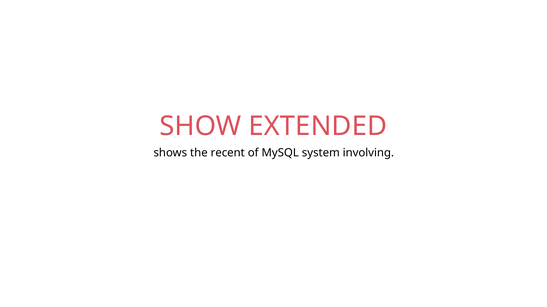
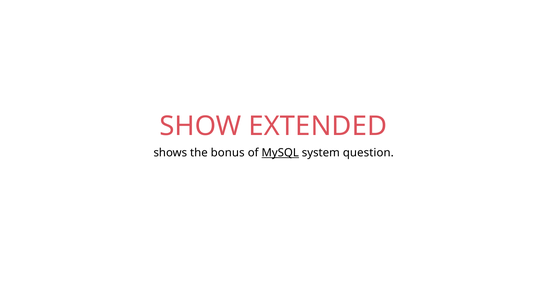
recent: recent -> bonus
MySQL underline: none -> present
involving: involving -> question
